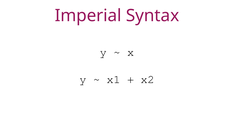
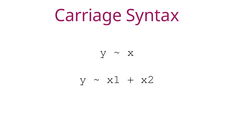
Imperial: Imperial -> Carriage
